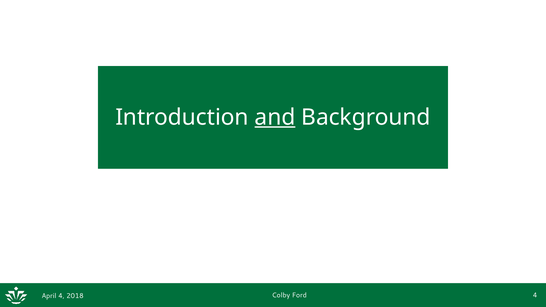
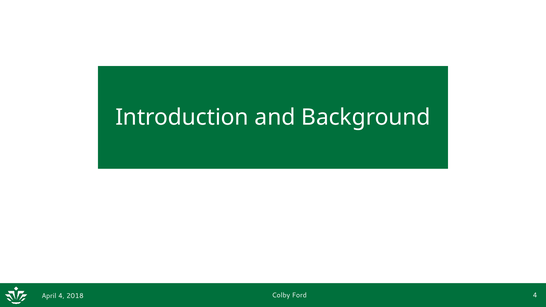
and underline: present -> none
